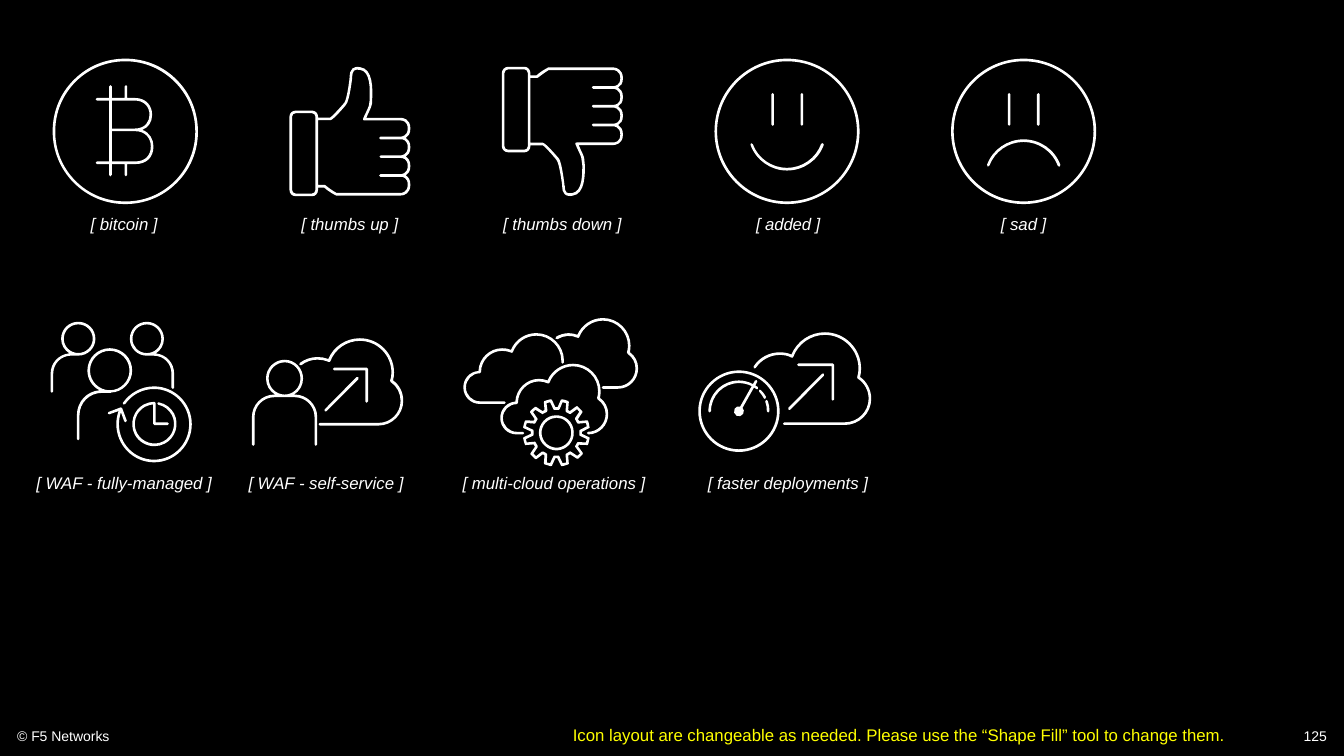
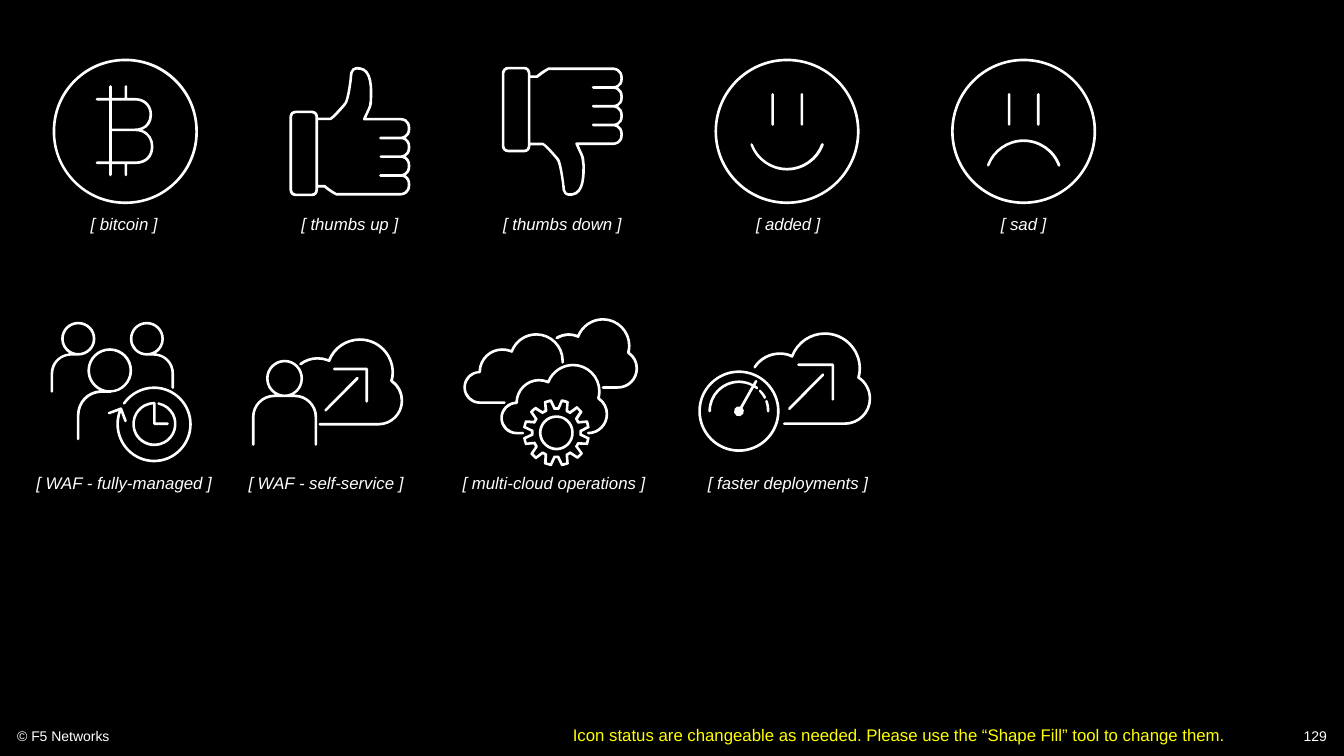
layout: layout -> status
125: 125 -> 129
